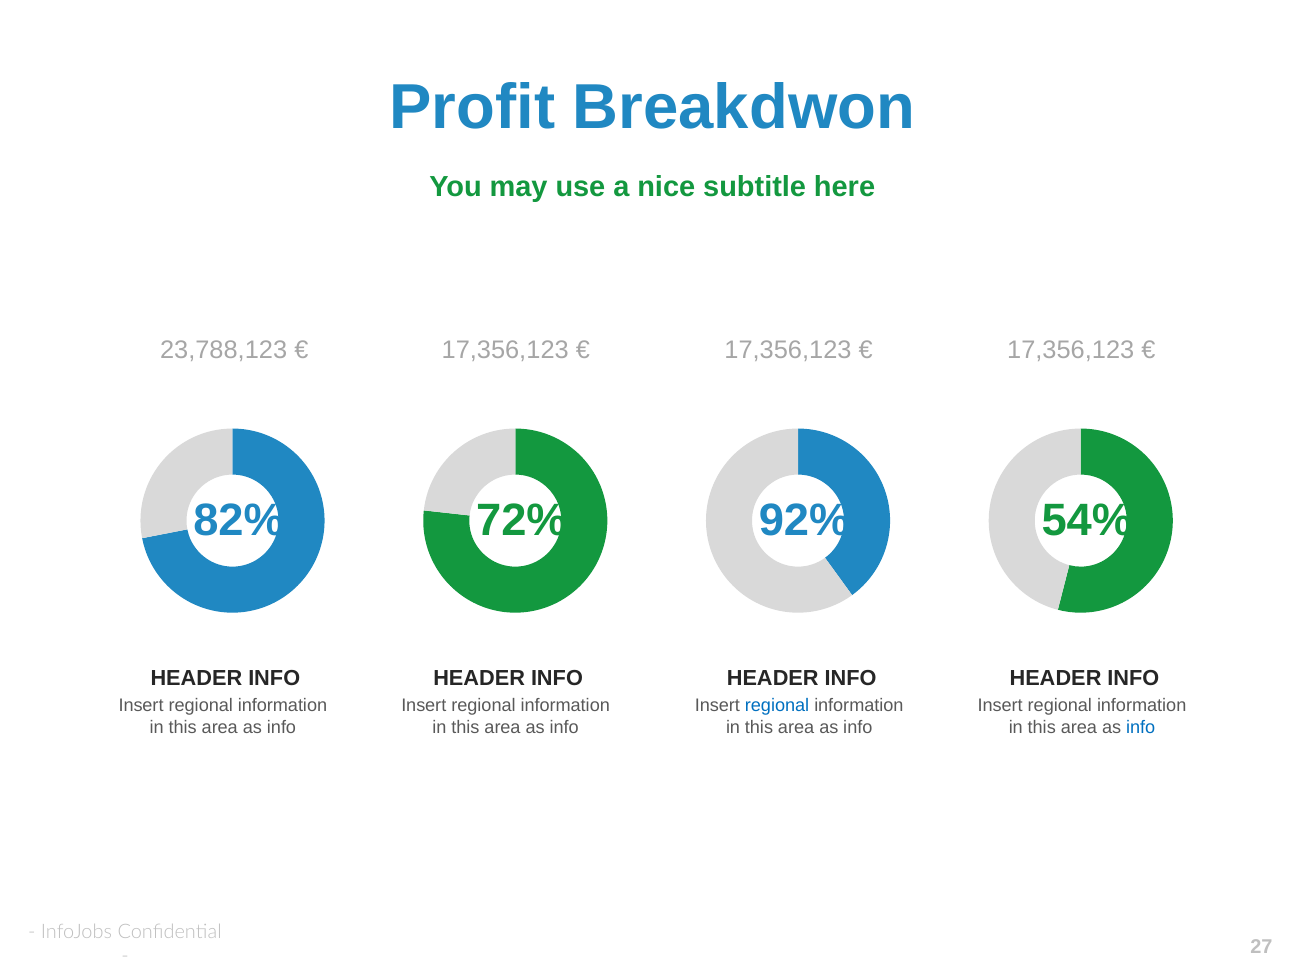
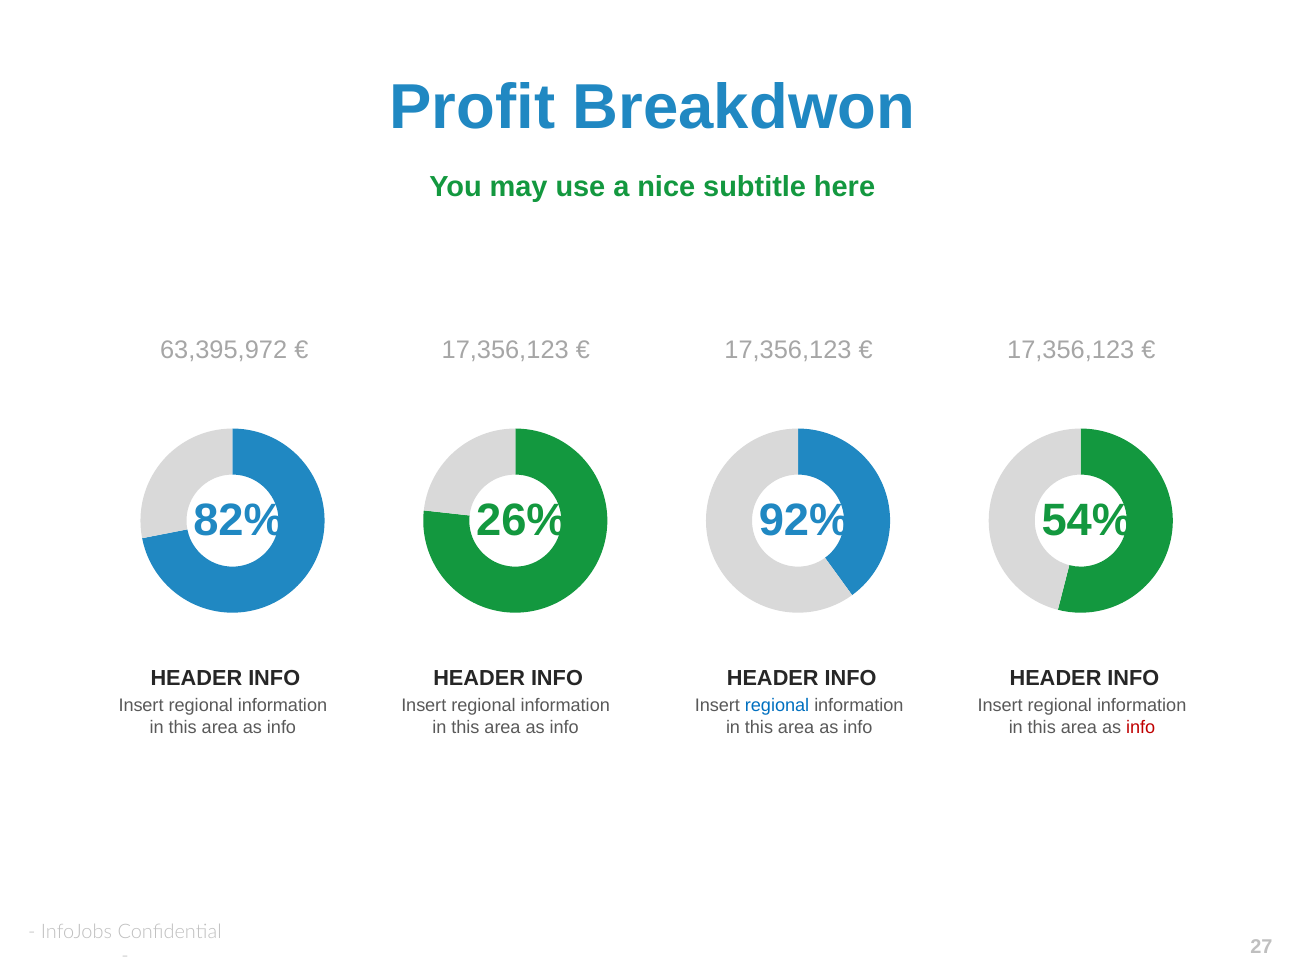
23,788,123: 23,788,123 -> 63,395,972
72%: 72% -> 26%
info at (1141, 727) colour: blue -> red
